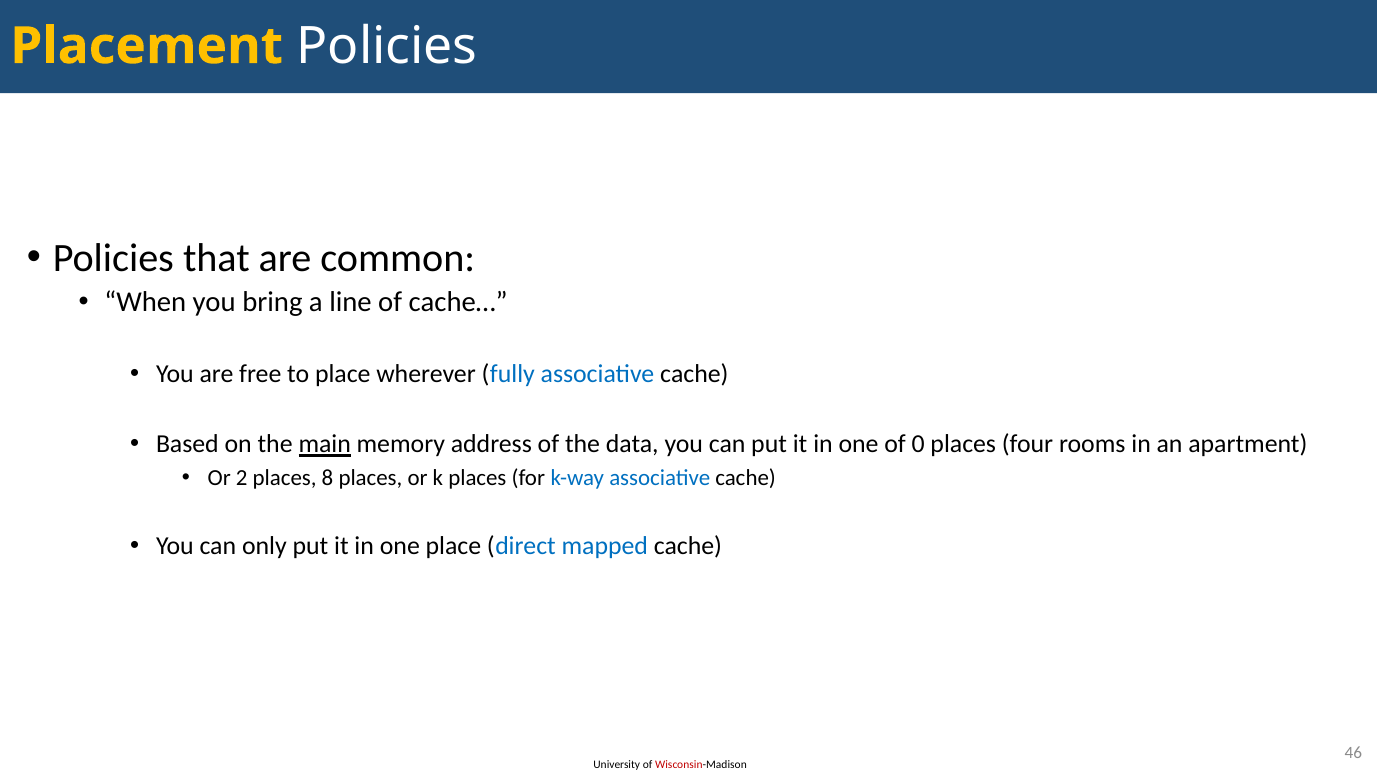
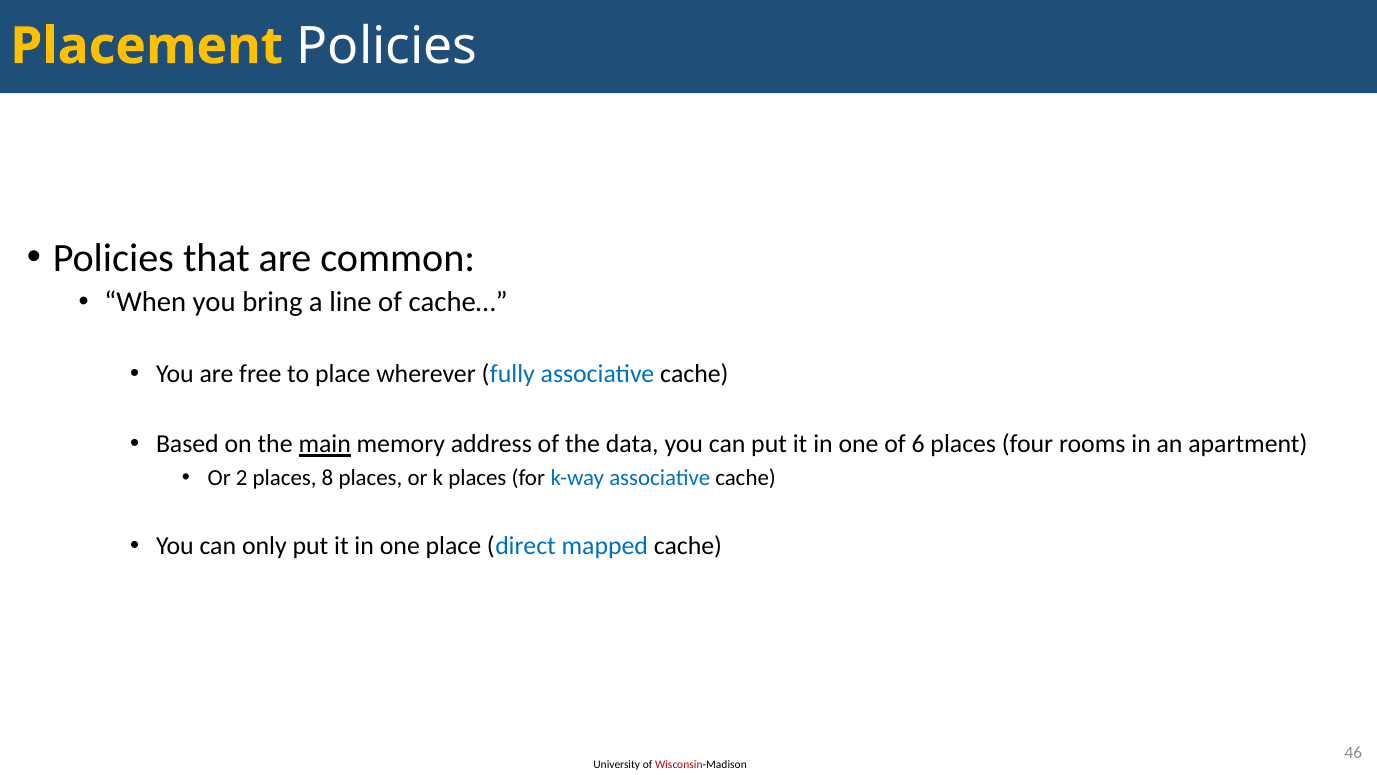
0: 0 -> 6
